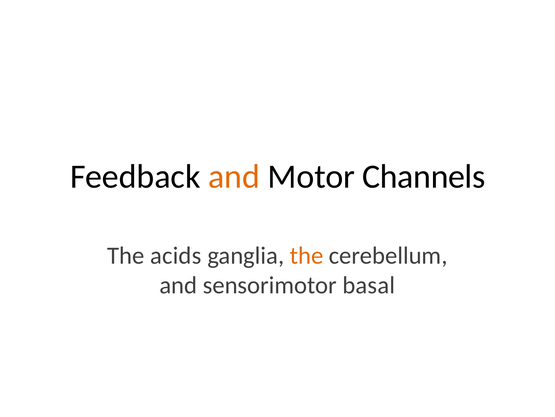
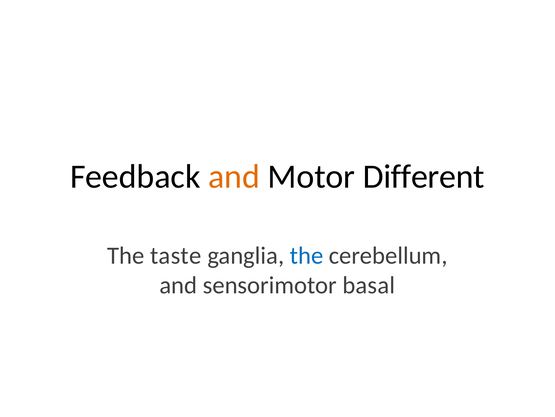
Channels: Channels -> Different
acids: acids -> taste
the at (307, 255) colour: orange -> blue
